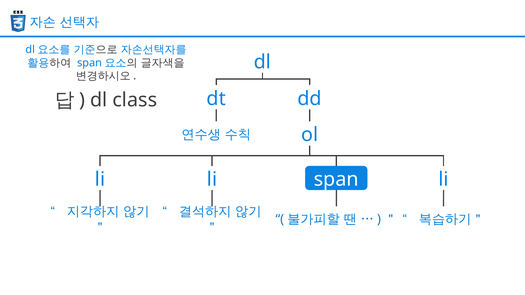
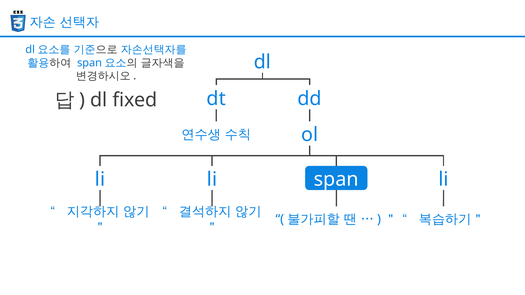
class: class -> fixed
